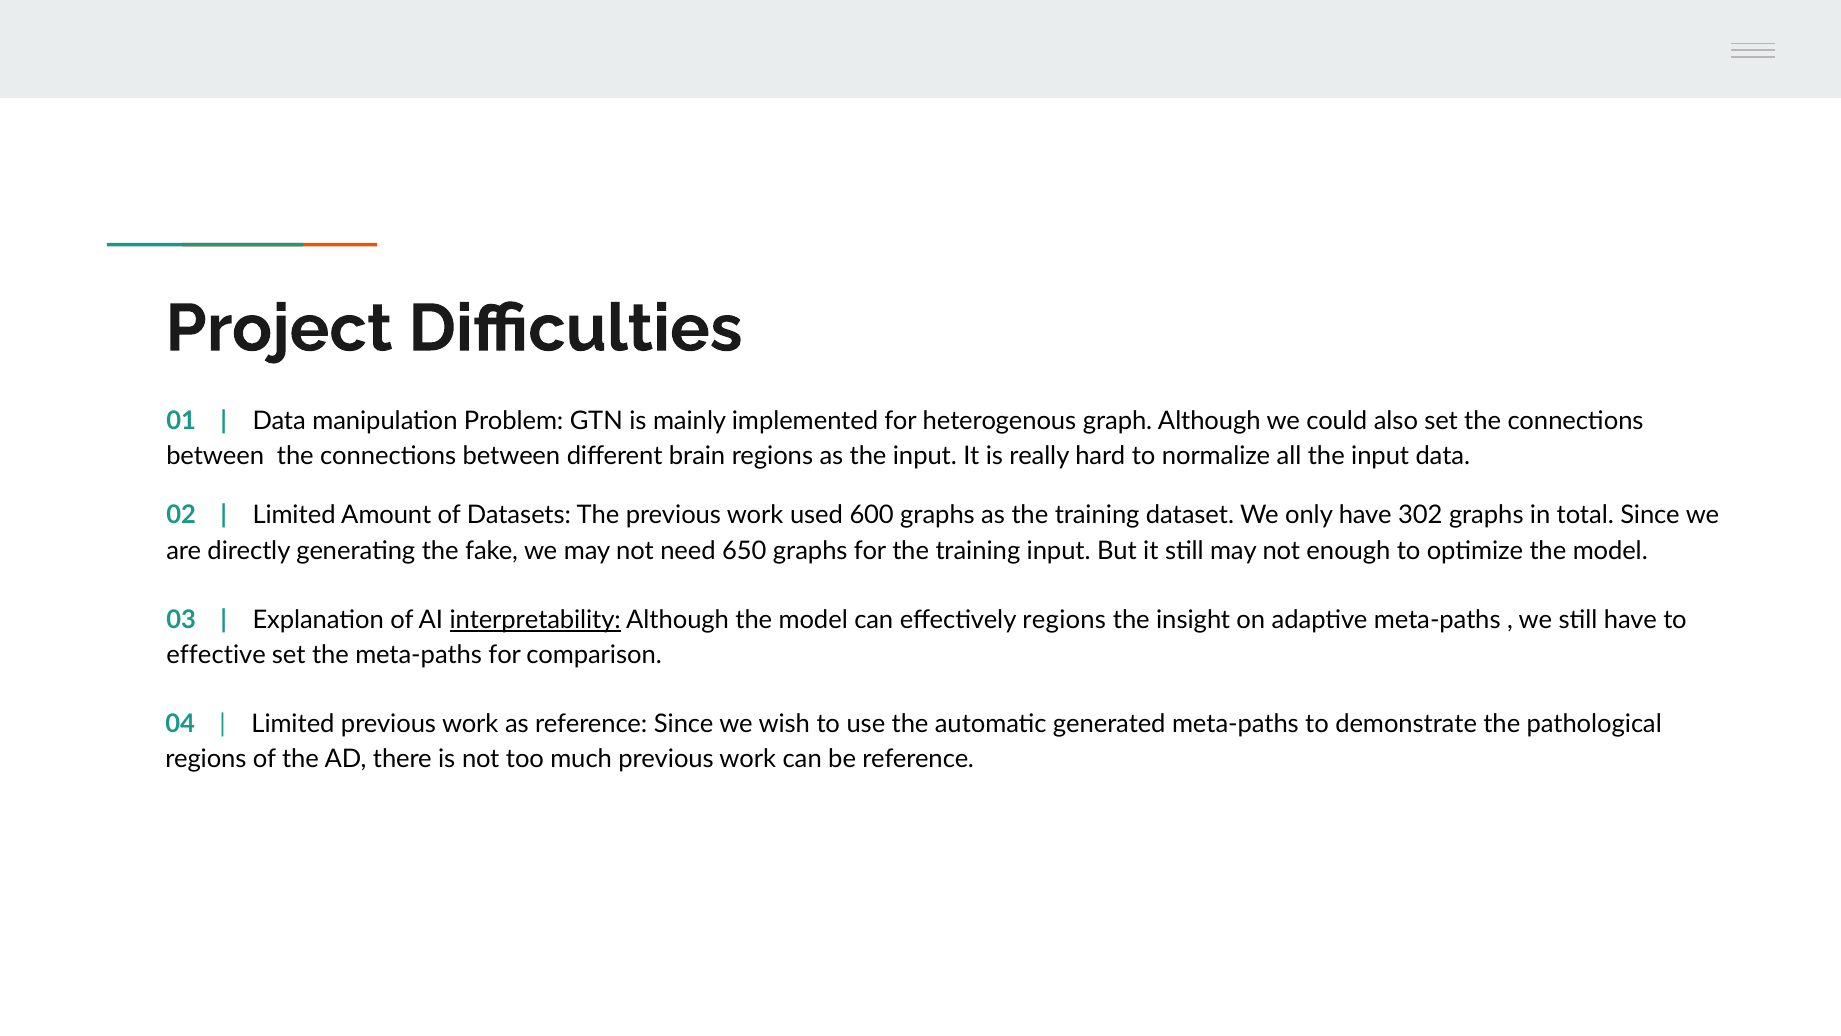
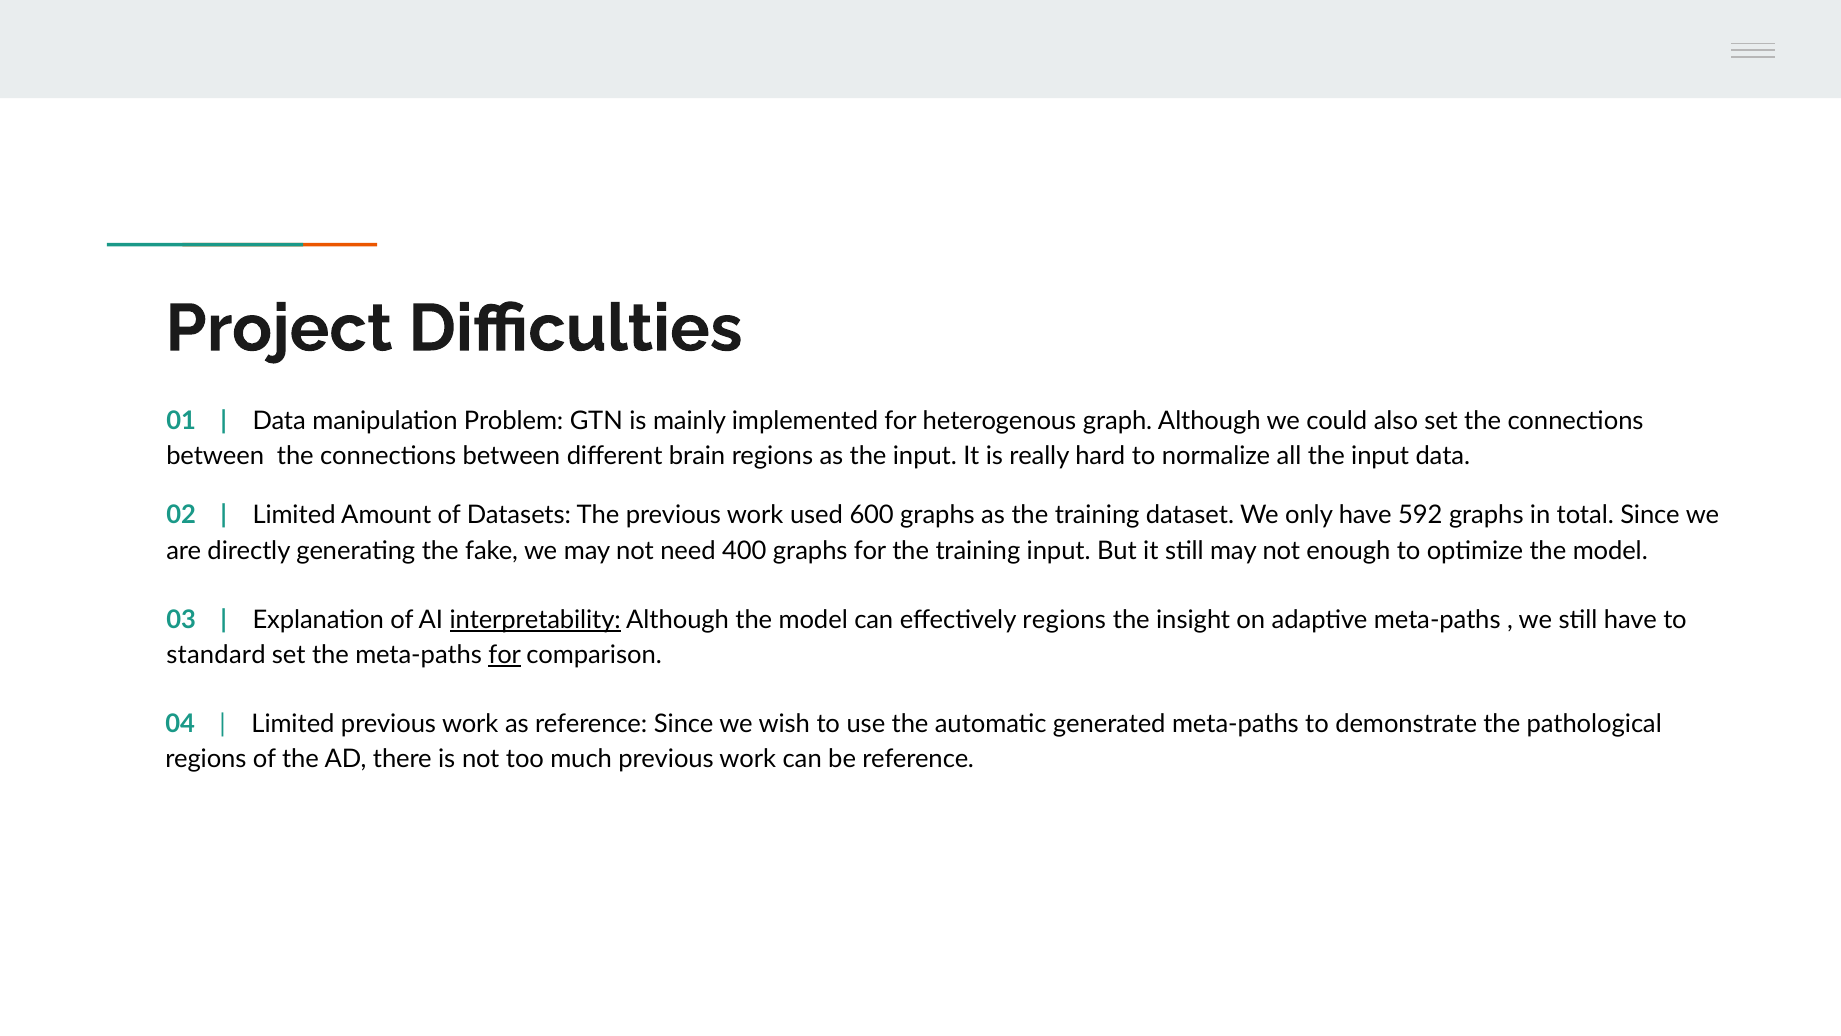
302: 302 -> 592
650: 650 -> 400
effective: effective -> standard
for at (505, 655) underline: none -> present
